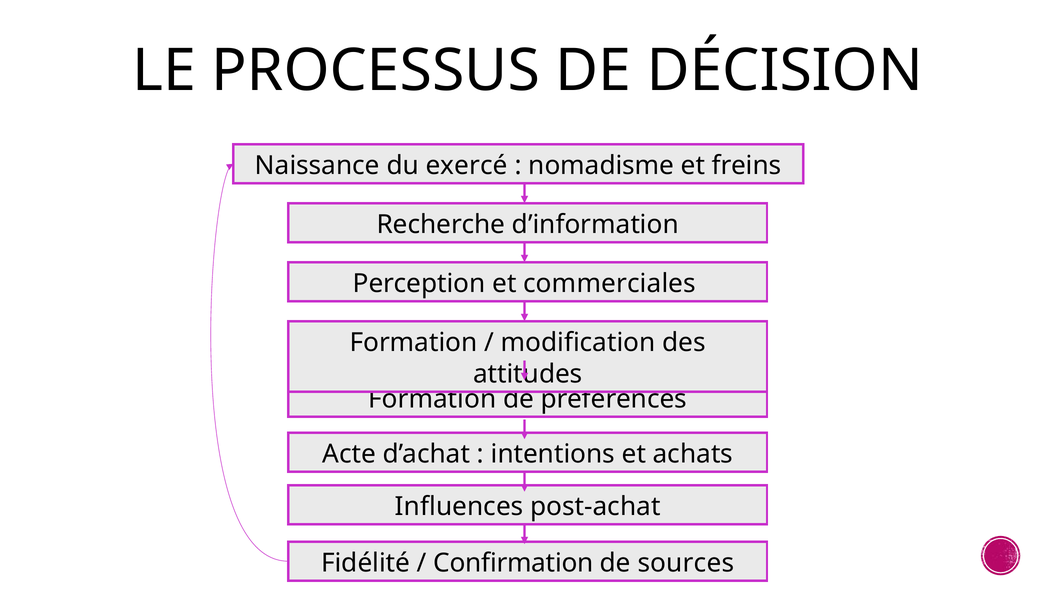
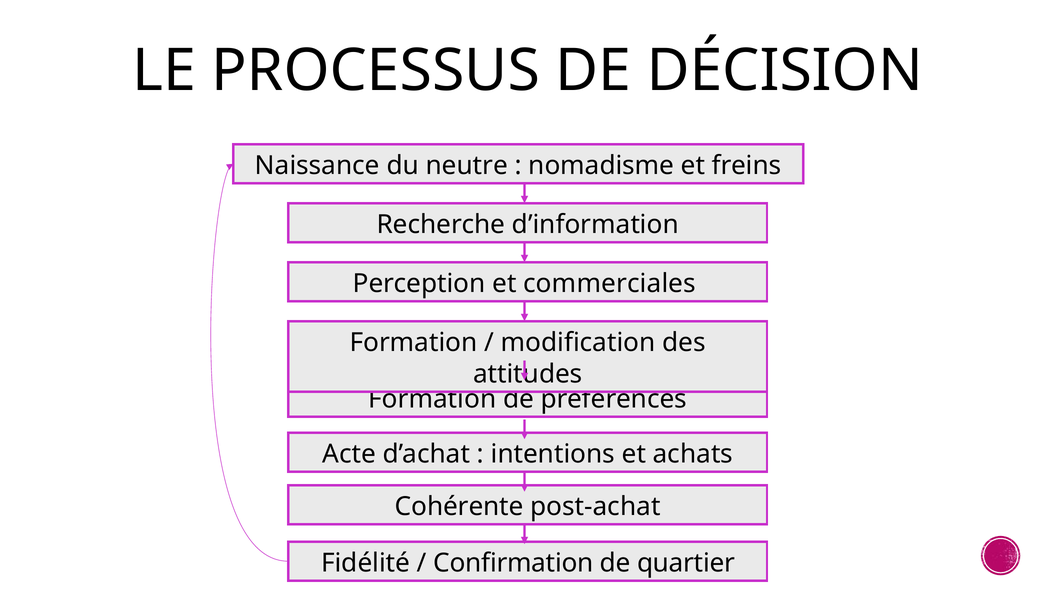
exercé: exercé -> neutre
Influences: Influences -> Cohérente
sources: sources -> quartier
